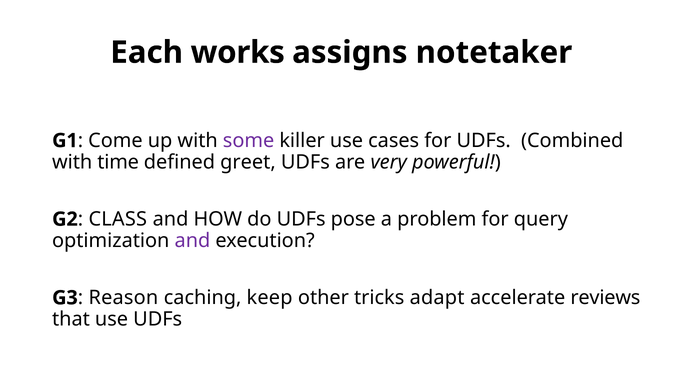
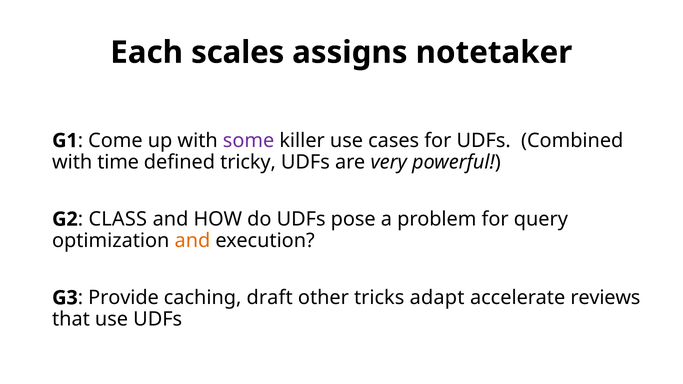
works: works -> scales
greet: greet -> tricky
and at (192, 241) colour: purple -> orange
Reason: Reason -> Provide
keep: keep -> draft
